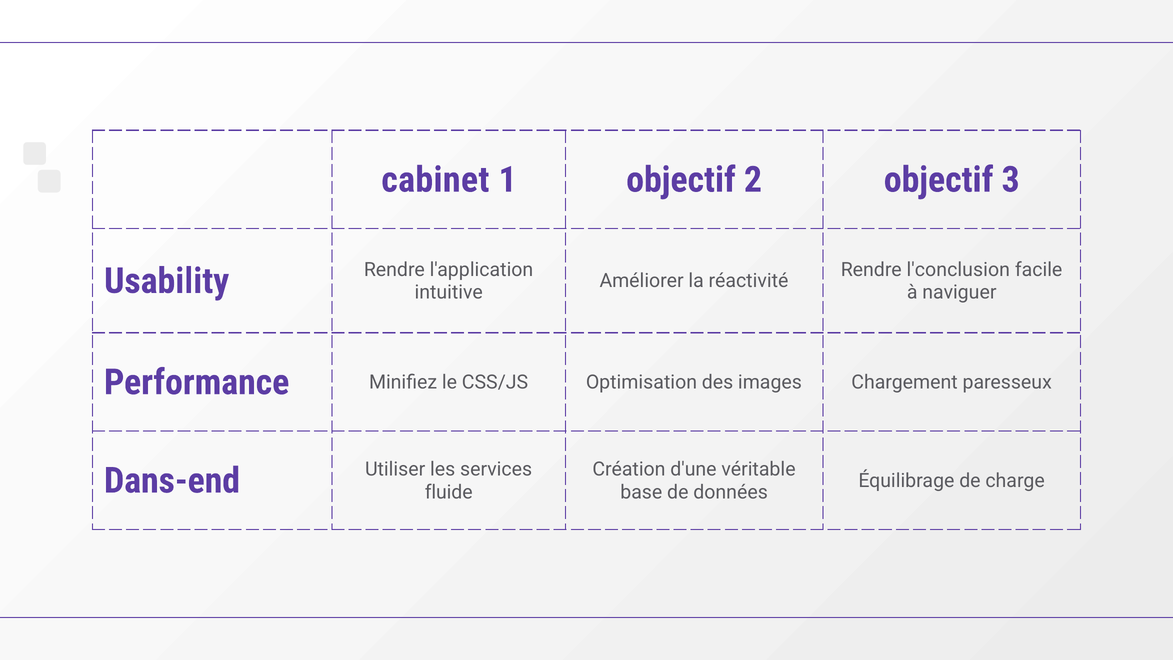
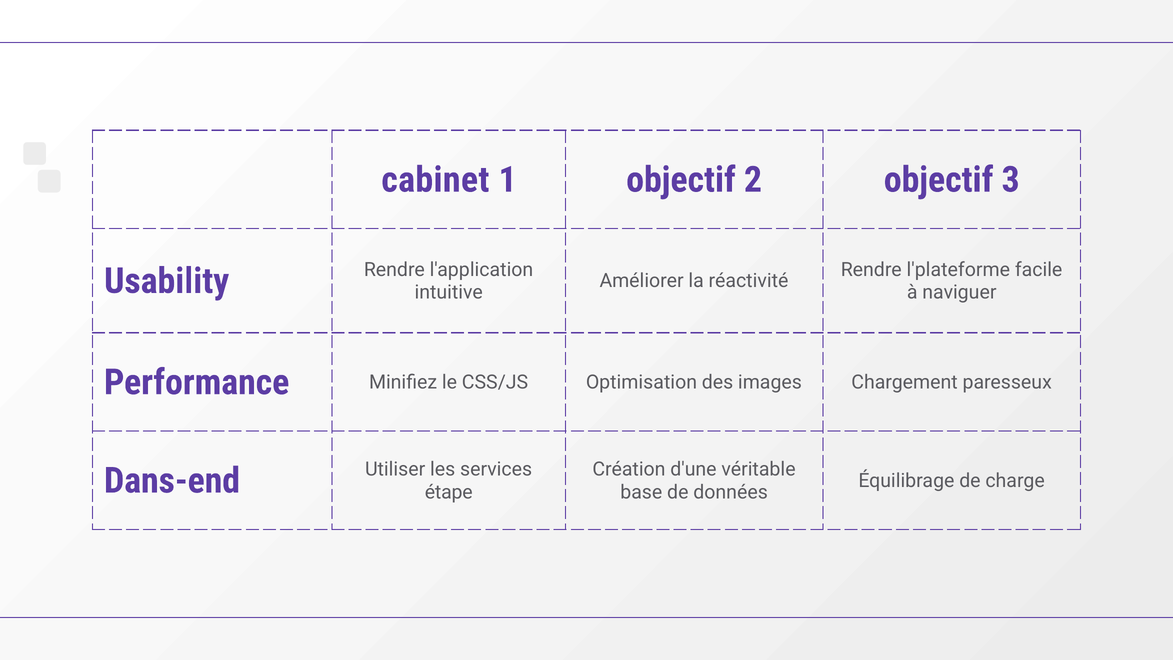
l'conclusion: l'conclusion -> l'plateforme
fluide: fluide -> étape
